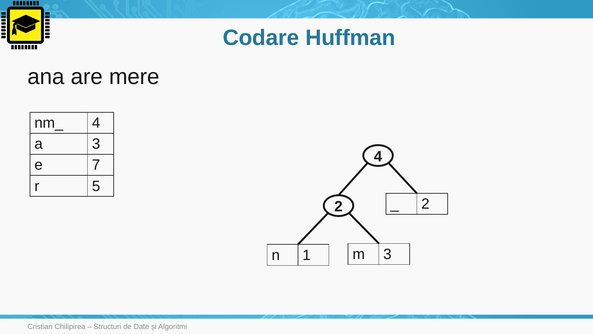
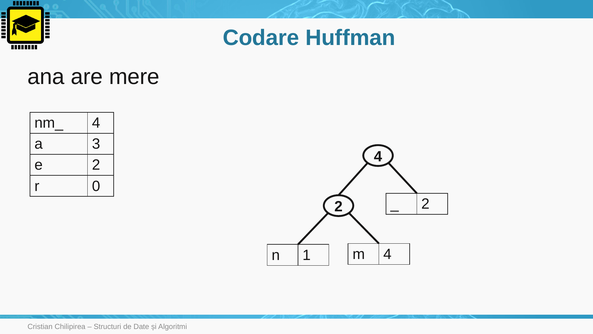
e 7: 7 -> 2
5: 5 -> 0
m 3: 3 -> 4
